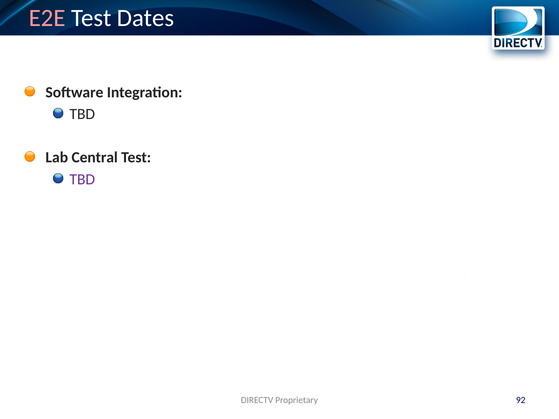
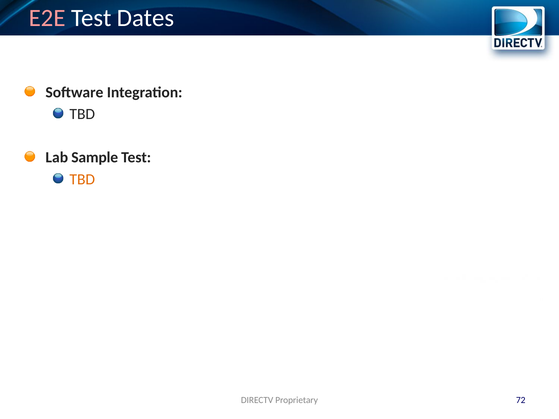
Central: Central -> Sample
TBD at (82, 179) colour: purple -> orange
92: 92 -> 72
